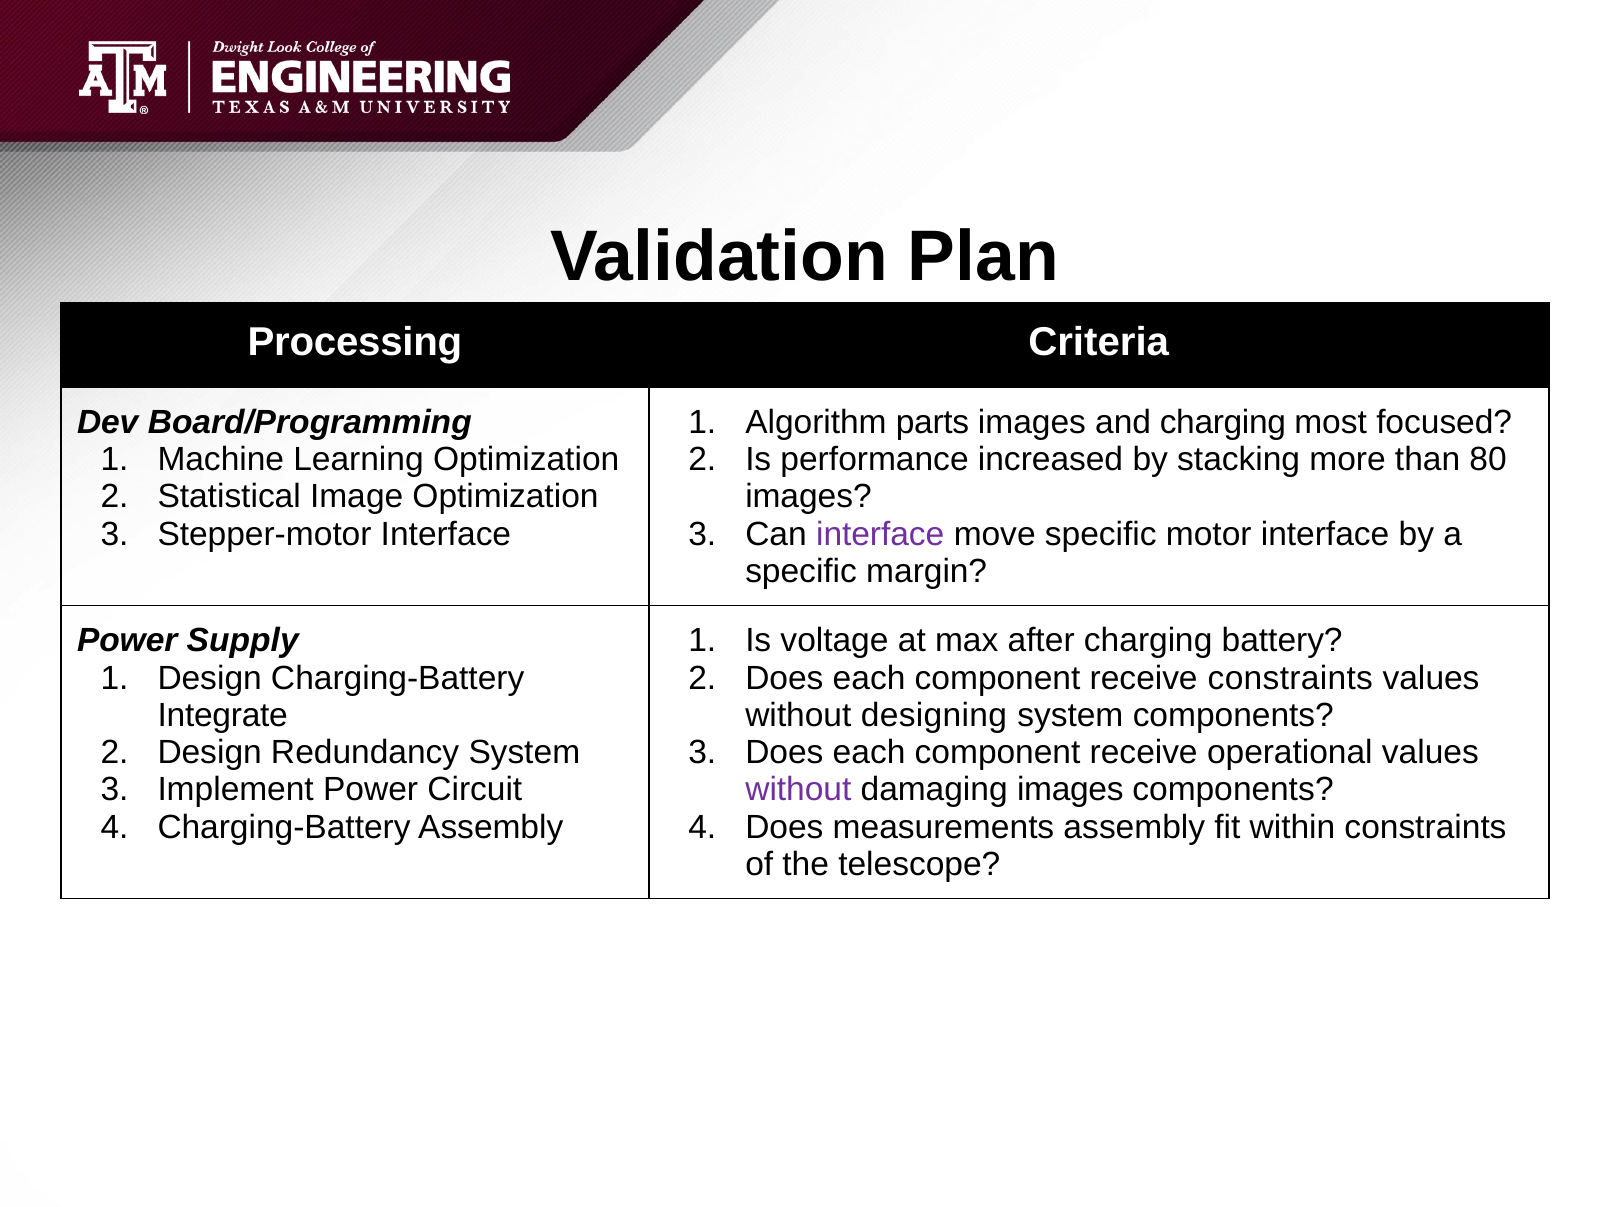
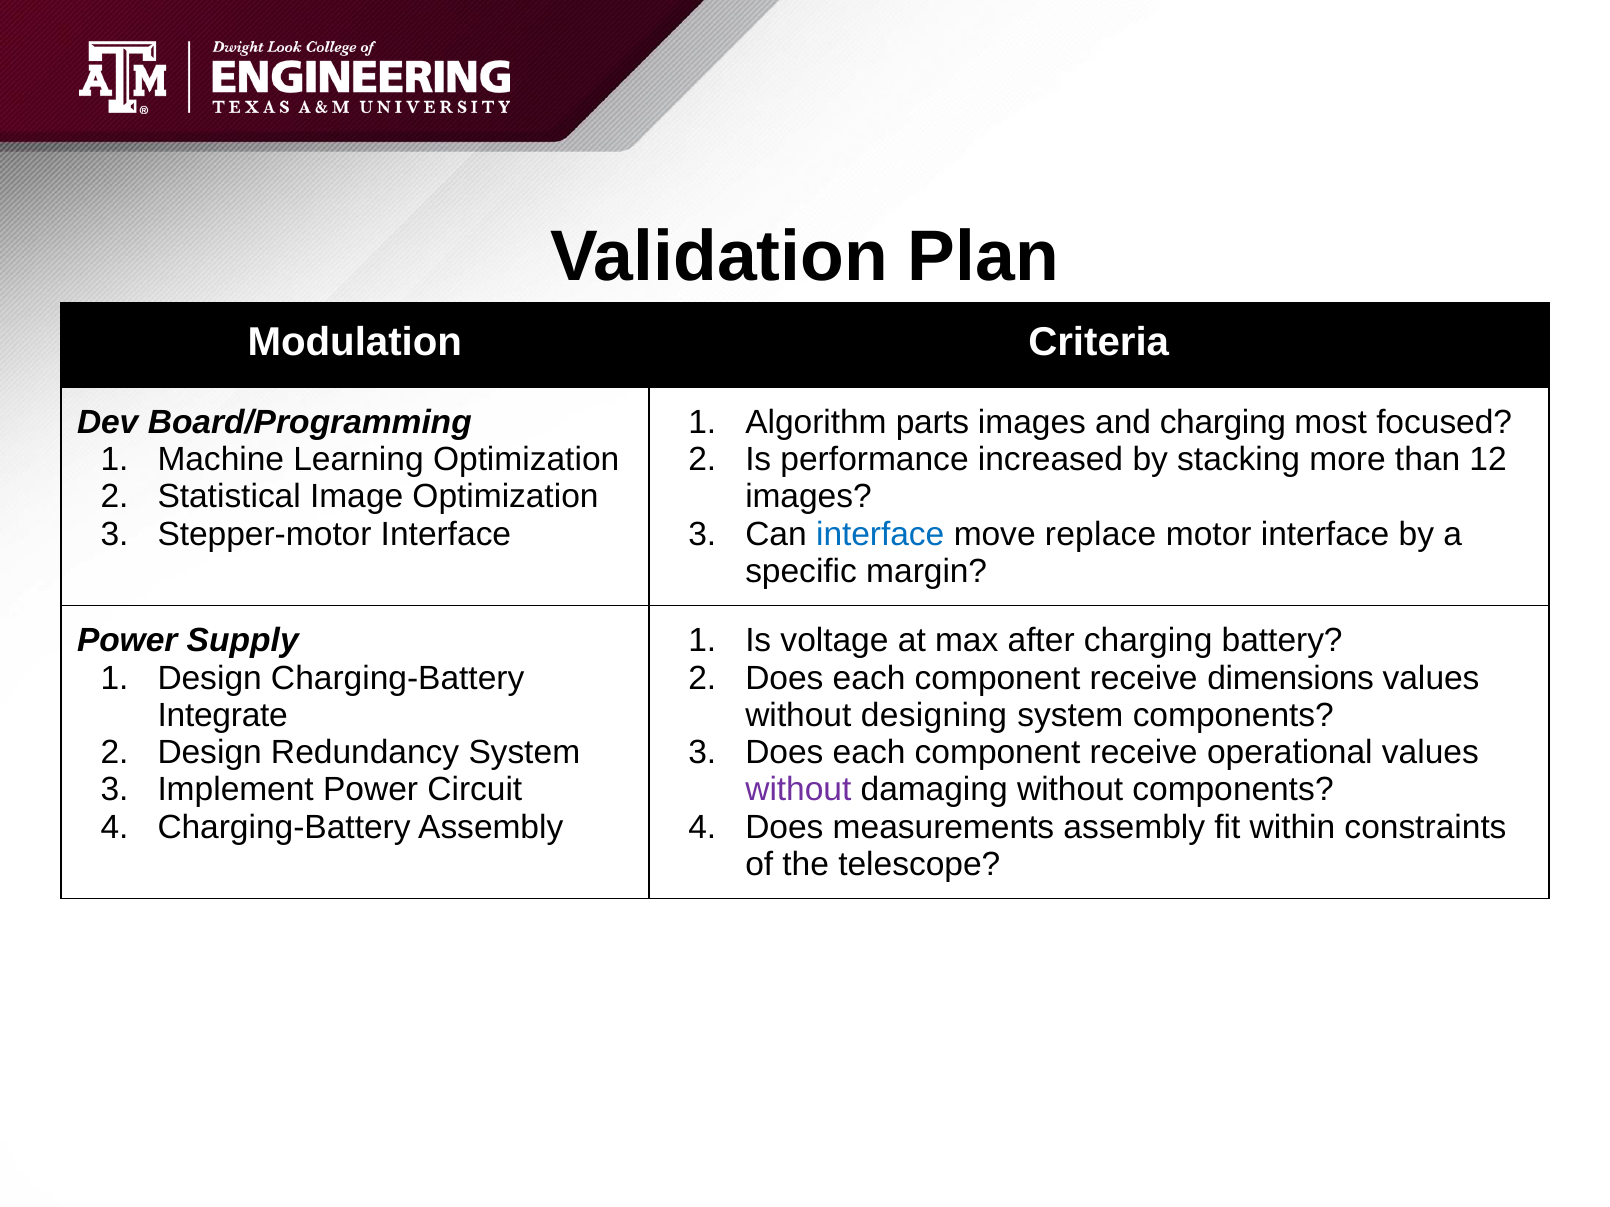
Processing: Processing -> Modulation
80: 80 -> 12
interface at (880, 534) colour: purple -> blue
move specific: specific -> replace
receive constraints: constraints -> dimensions
damaging images: images -> without
